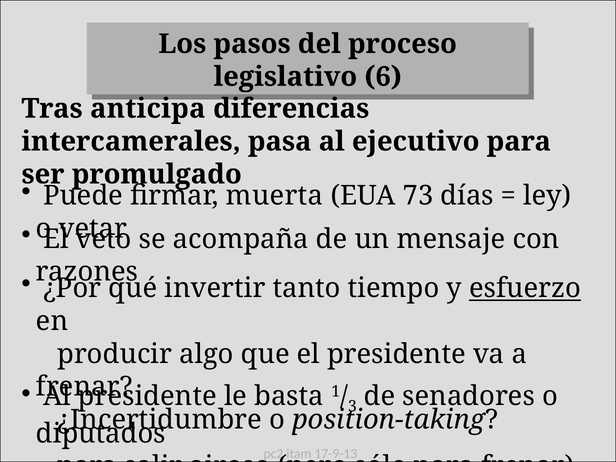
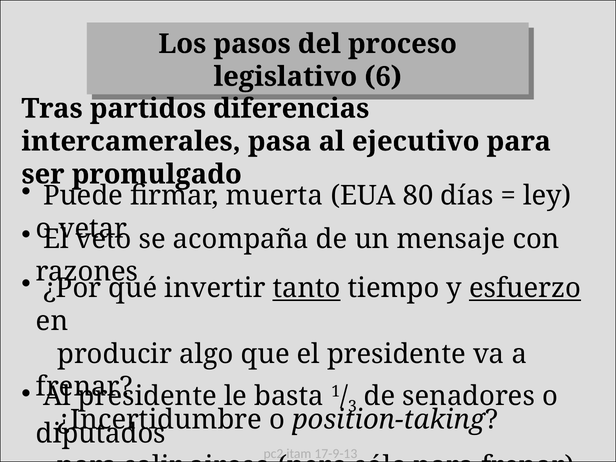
anticipa: anticipa -> partidos
73: 73 -> 80
tanto underline: none -> present
